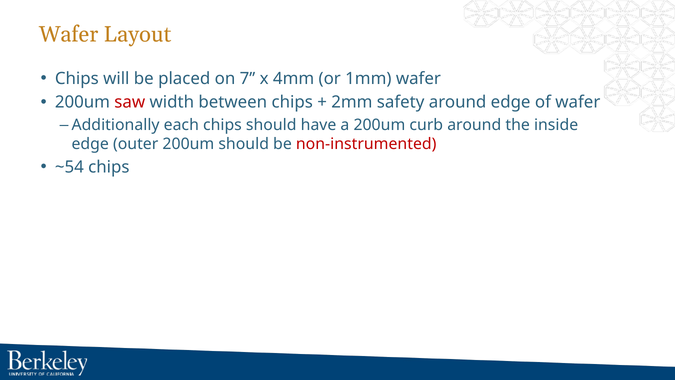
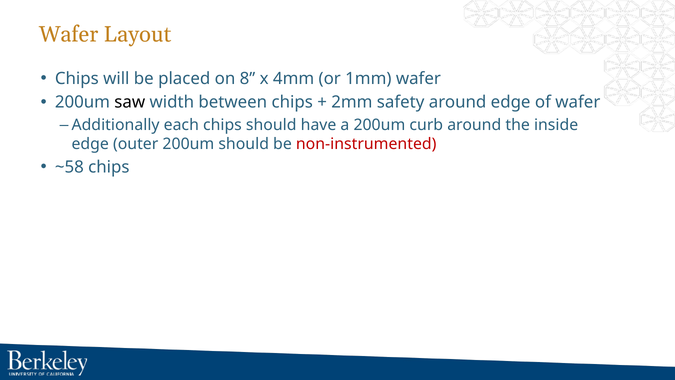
7: 7 -> 8
saw colour: red -> black
~54: ~54 -> ~58
